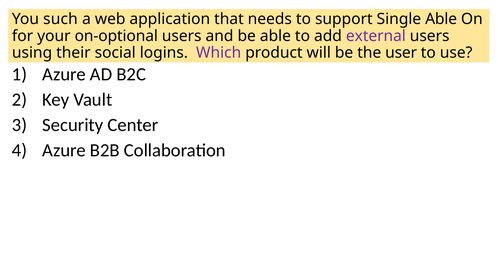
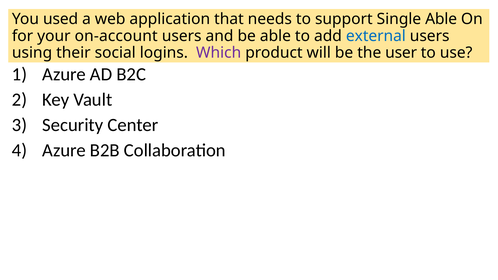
such: such -> used
on-optional: on-optional -> on-account
external colour: purple -> blue
